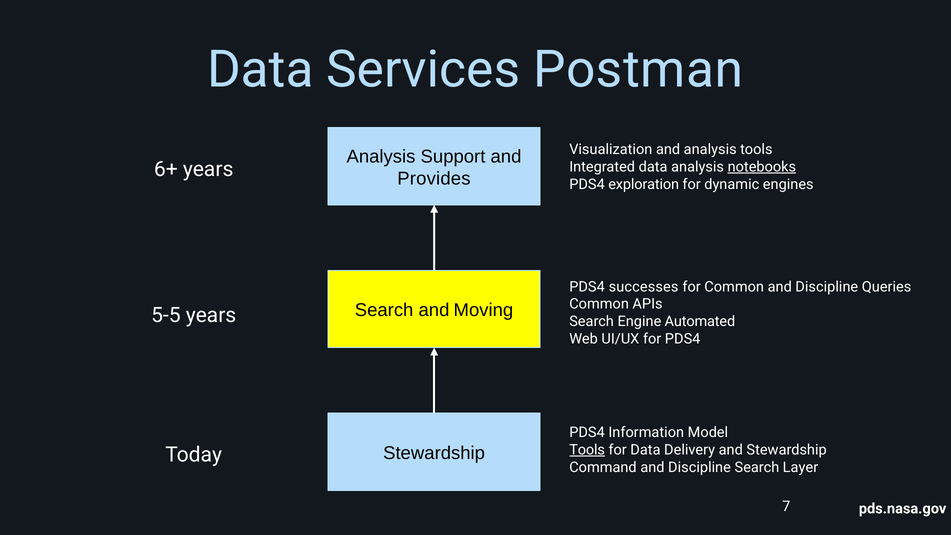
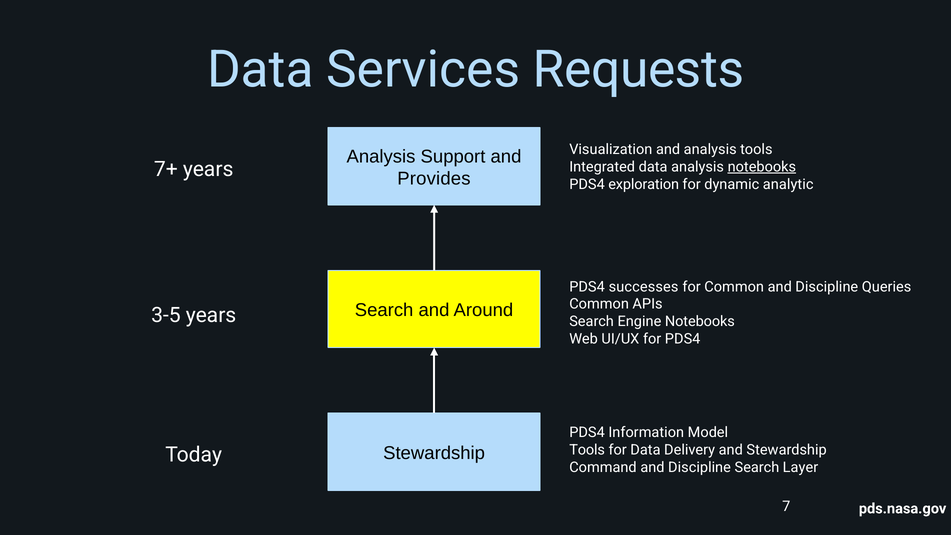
Postman: Postman -> Requests
6+: 6+ -> 7+
engines: engines -> analytic
Moving: Moving -> Around
5-5: 5-5 -> 3-5
Engine Automated: Automated -> Notebooks
Tools at (587, 450) underline: present -> none
